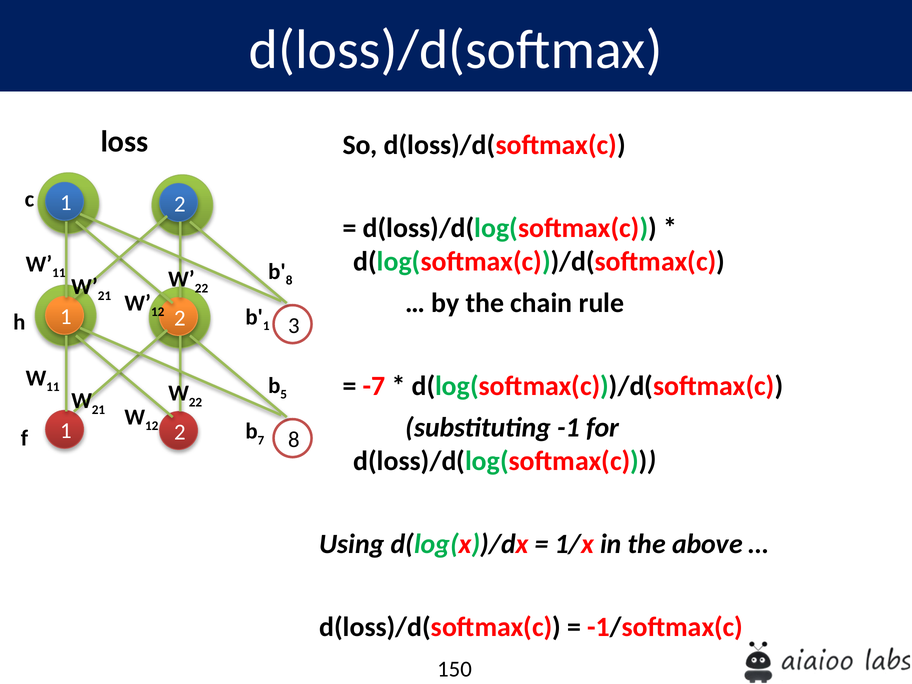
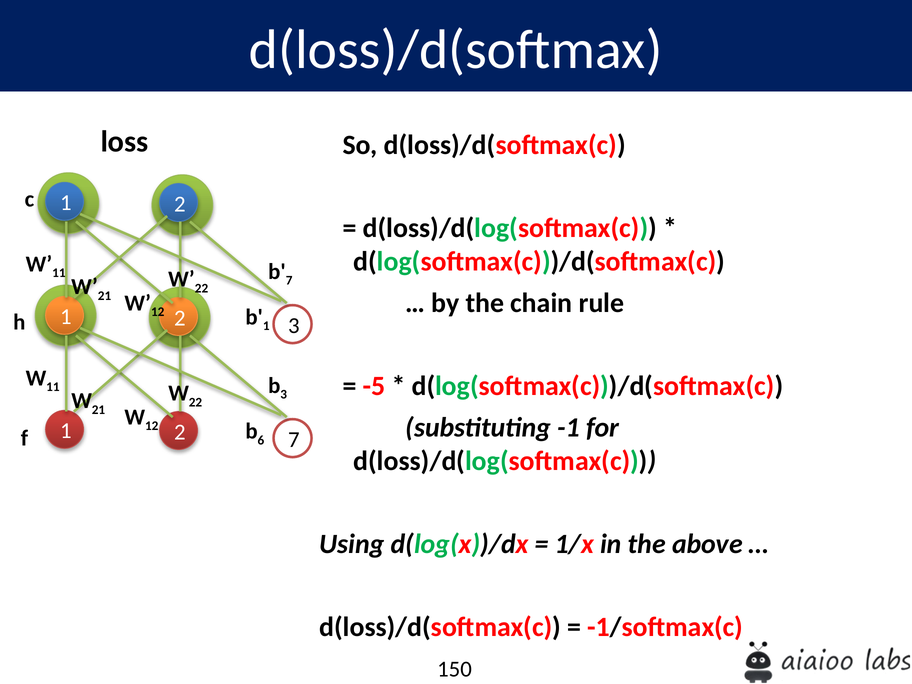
8 at (289, 281): 8 -> 7
-7: -7 -> -5
5 at (284, 395): 5 -> 3
7: 7 -> 6
2 8: 8 -> 7
